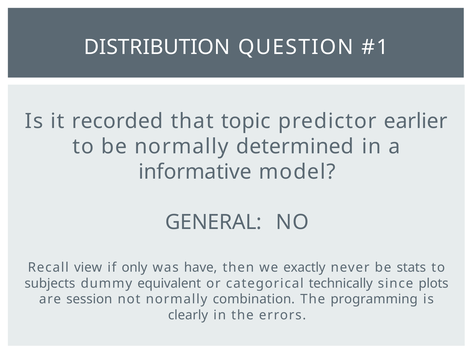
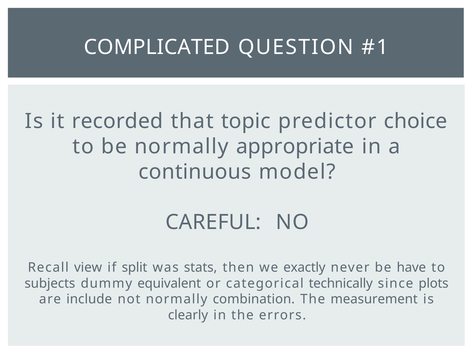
DISTRIBUTION: DISTRIBUTION -> COMPLICATED
earlier: earlier -> choice
determined: determined -> appropriate
informative: informative -> continuous
GENERAL: GENERAL -> CAREFUL
only: only -> split
have: have -> stats
stats: stats -> have
session: session -> include
programming: programming -> measurement
